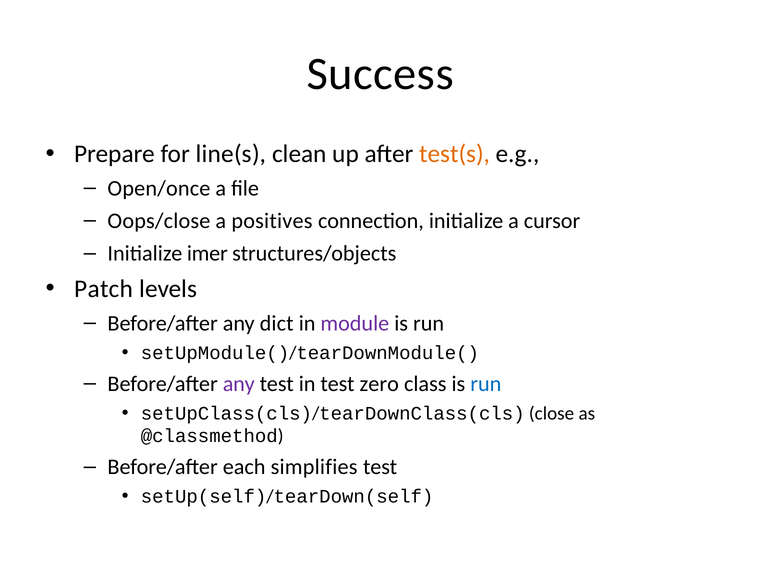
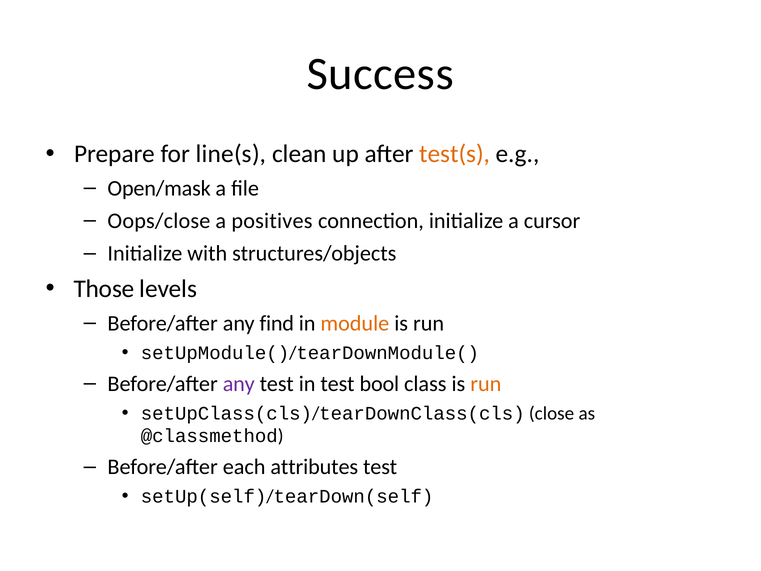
Open/once: Open/once -> Open/mask
imer: imer -> with
Patch: Patch -> Those
dict: dict -> find
module colour: purple -> orange
zero: zero -> bool
run at (486, 384) colour: blue -> orange
simplifies: simplifies -> attributes
